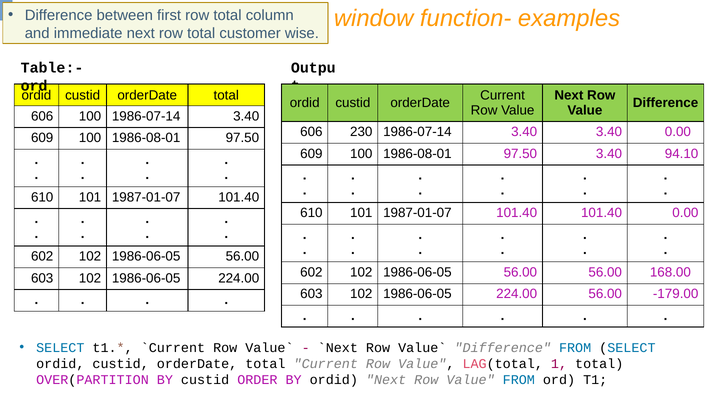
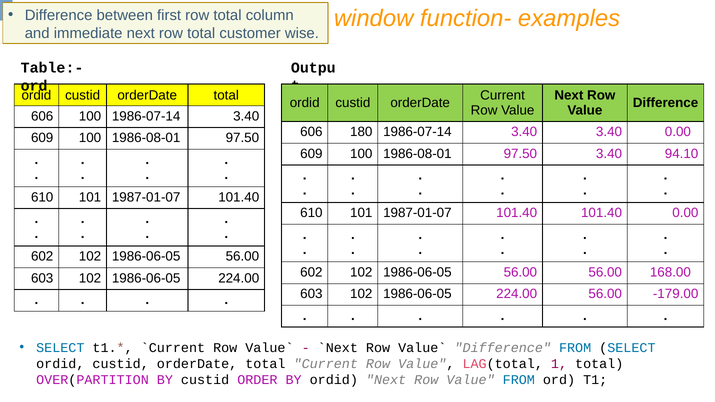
230: 230 -> 180
